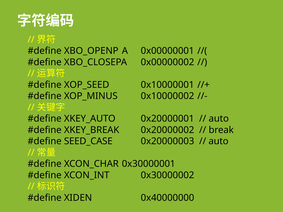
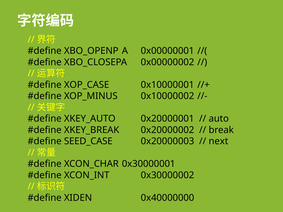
XOP_SEED: XOP_SEED -> XOP_CASE
auto at (219, 141): auto -> next
